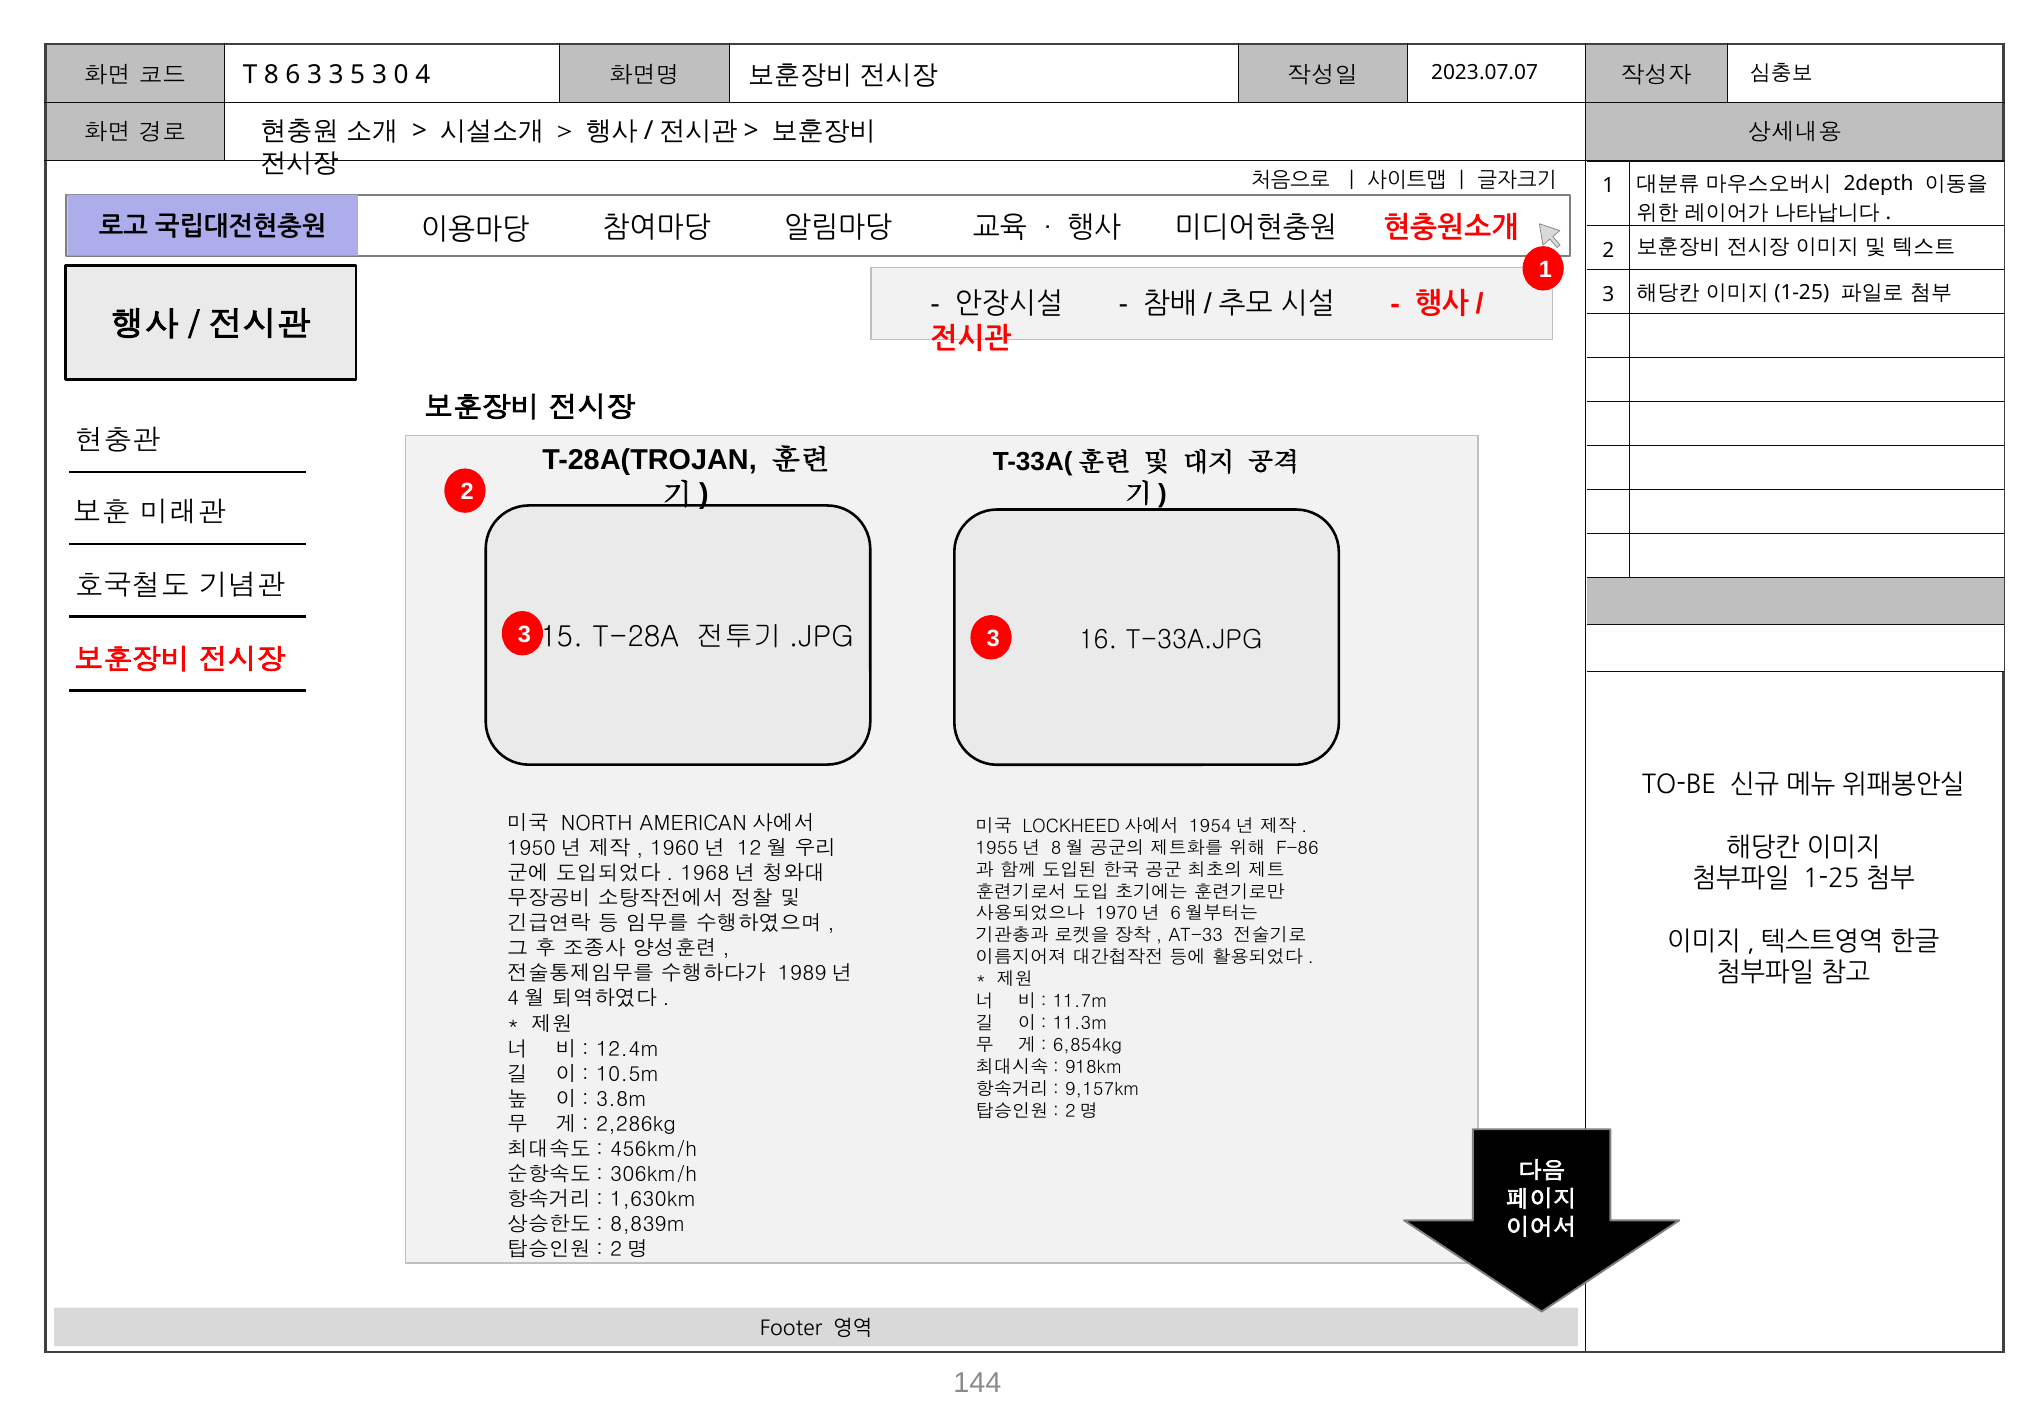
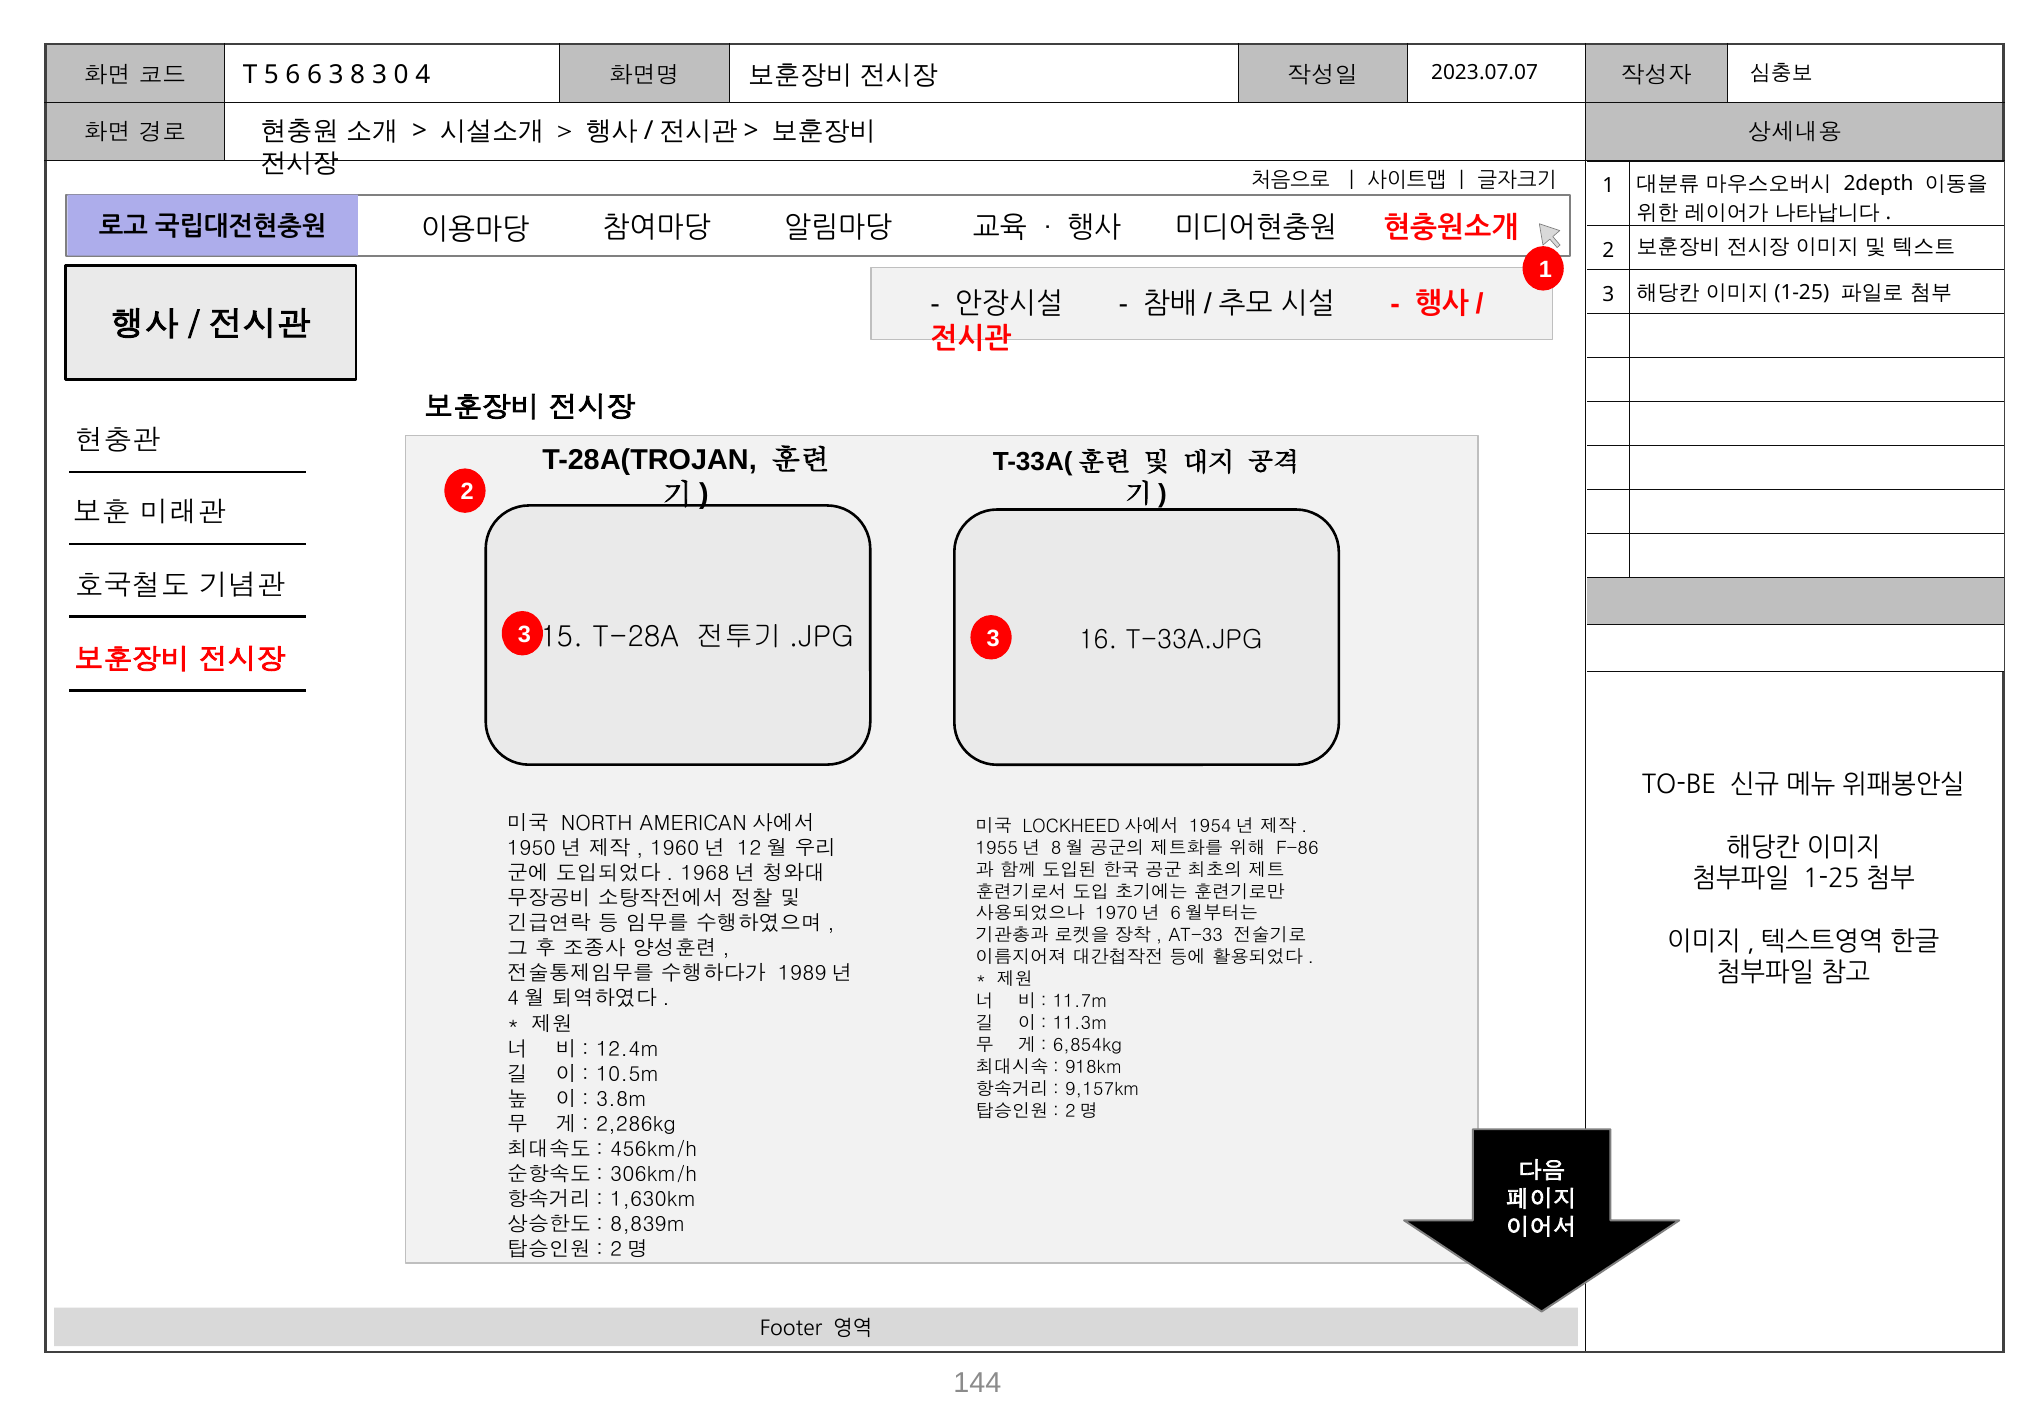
8: 8 -> 5
6 3: 3 -> 6
5: 5 -> 8
